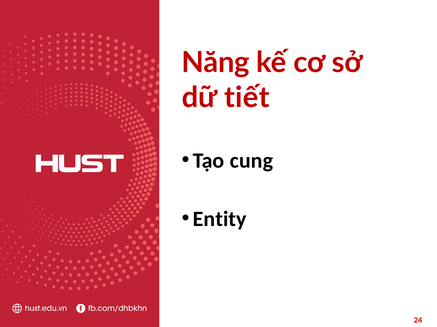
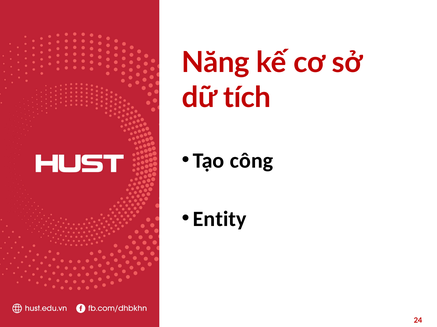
tiết: tiết -> tích
cung: cung -> công
